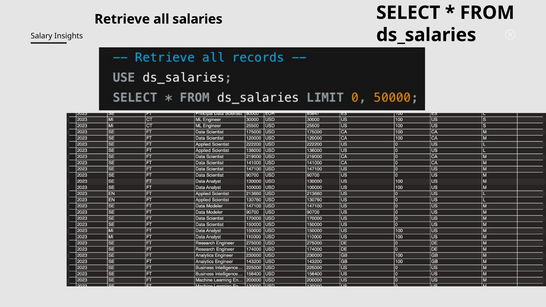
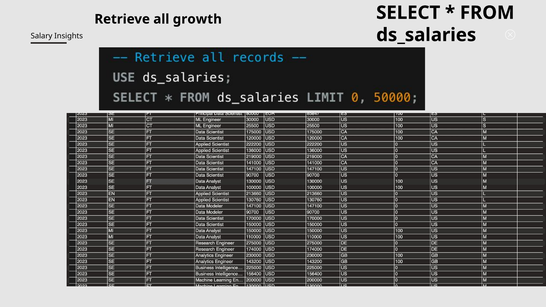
salaries: salaries -> growth
